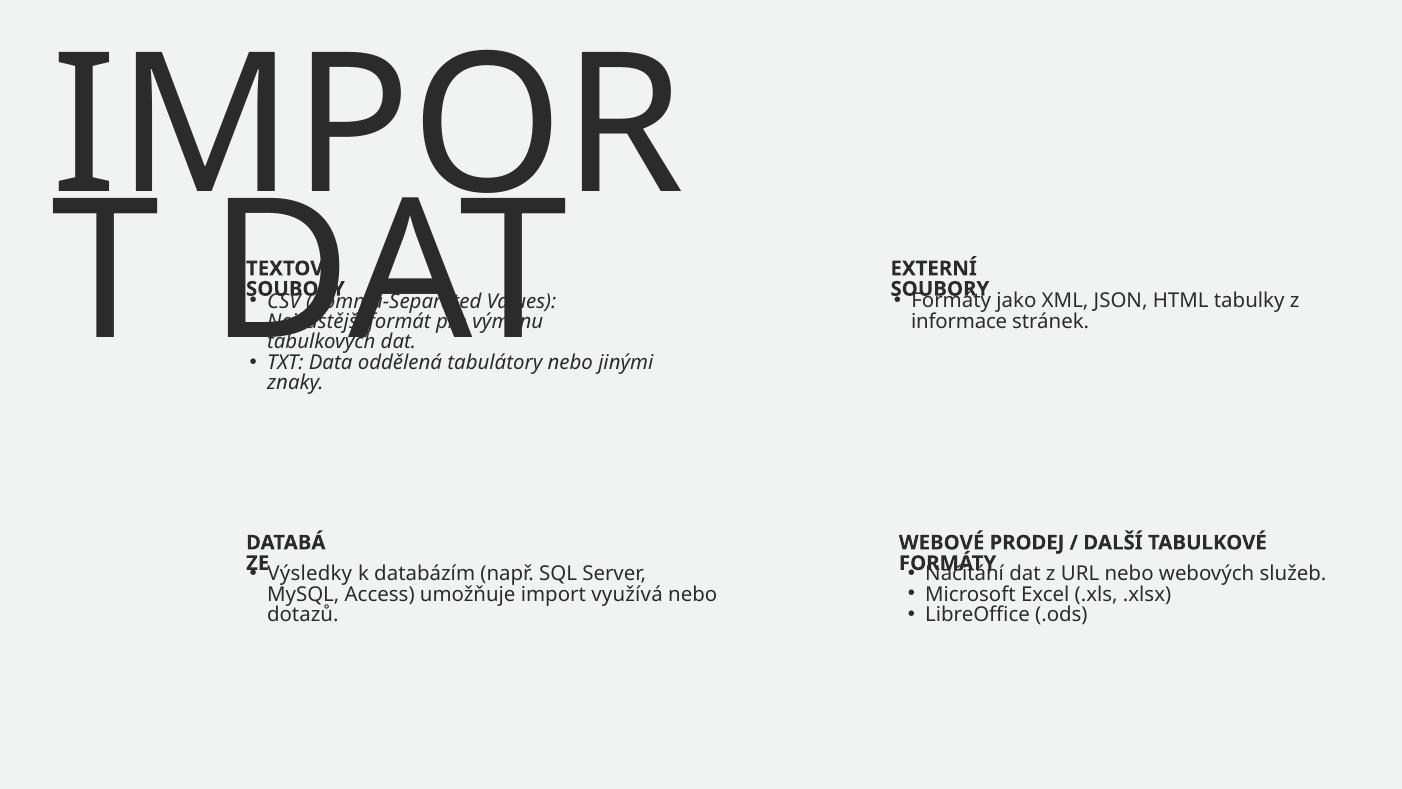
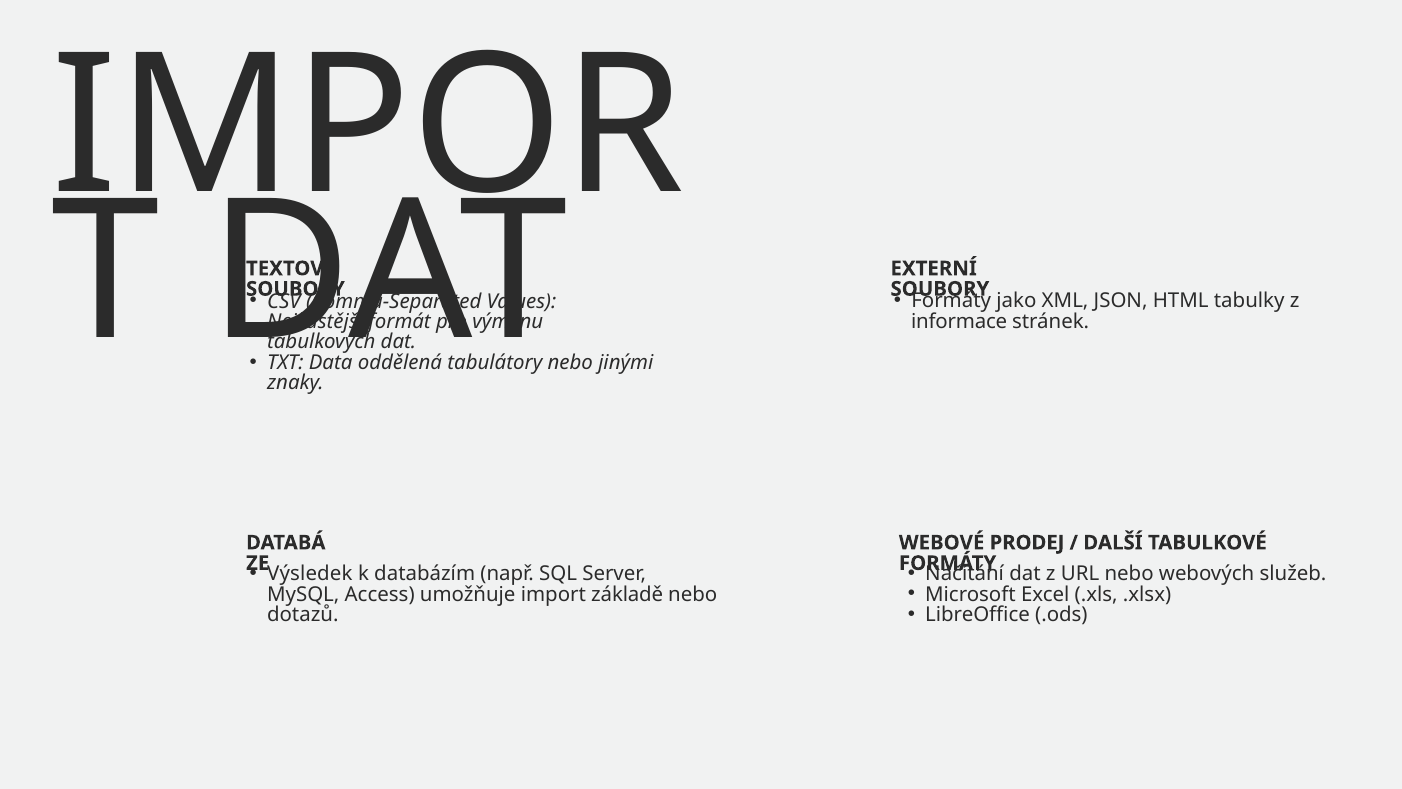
Výsledky: Výsledky -> Výsledek
využívá: využívá -> základě
